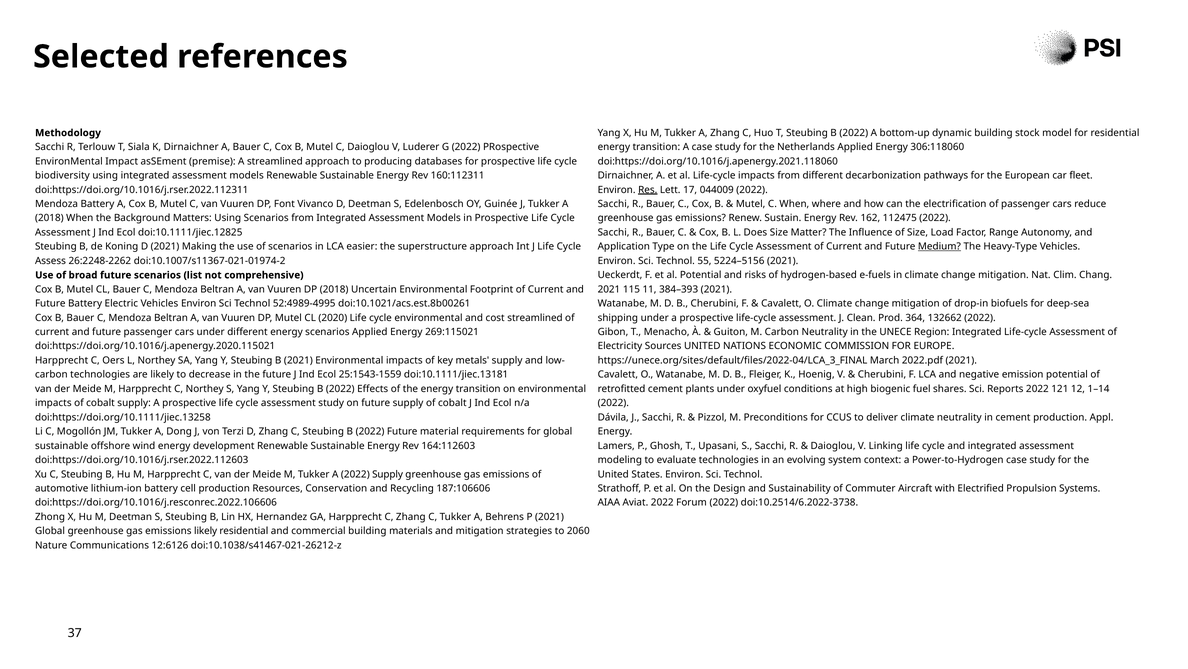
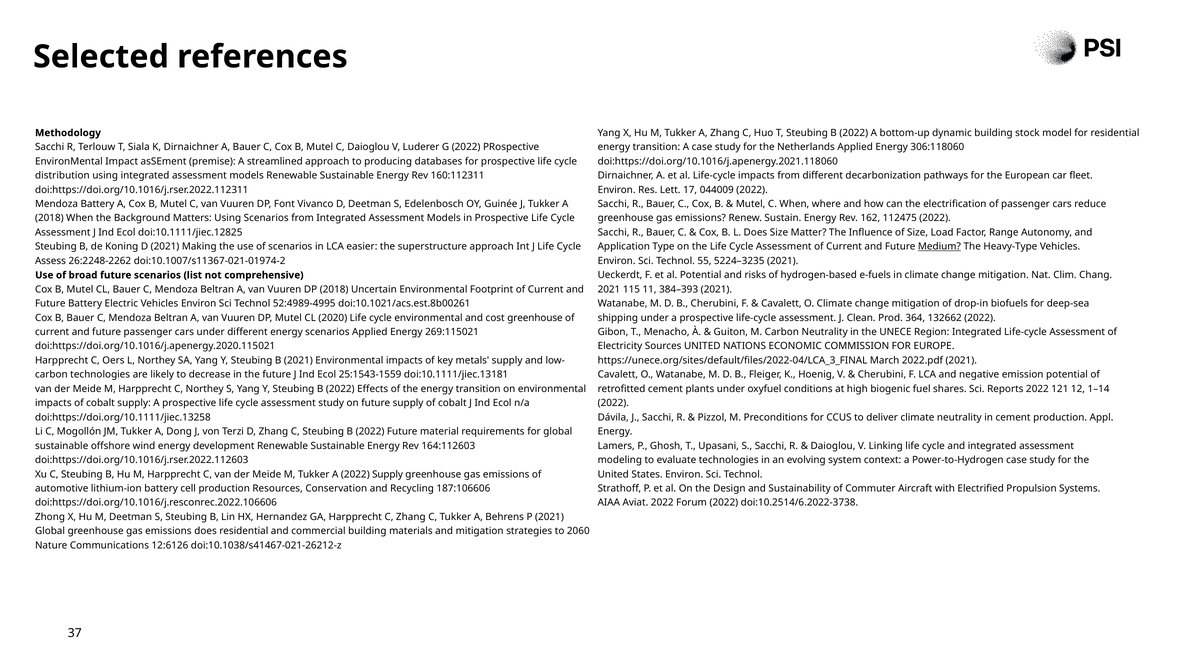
biodiversity: biodiversity -> distribution
Res underline: present -> none
5224–5156: 5224–5156 -> 5224–3235
cost streamlined: streamlined -> greenhouse
emissions likely: likely -> does
